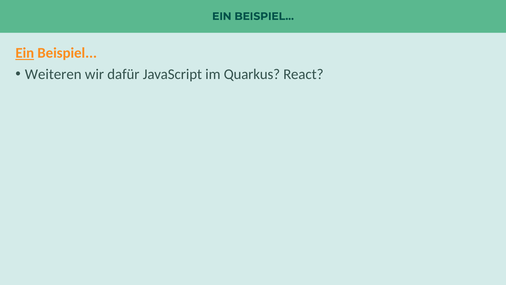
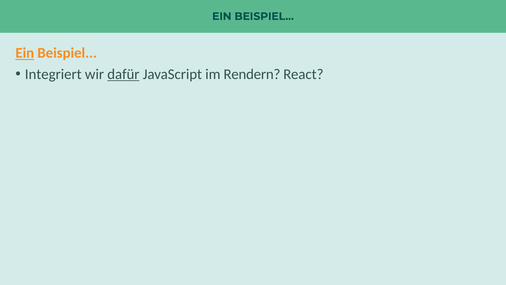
Weiteren: Weiteren -> Integriert
dafür underline: none -> present
Quarkus: Quarkus -> Rendern
